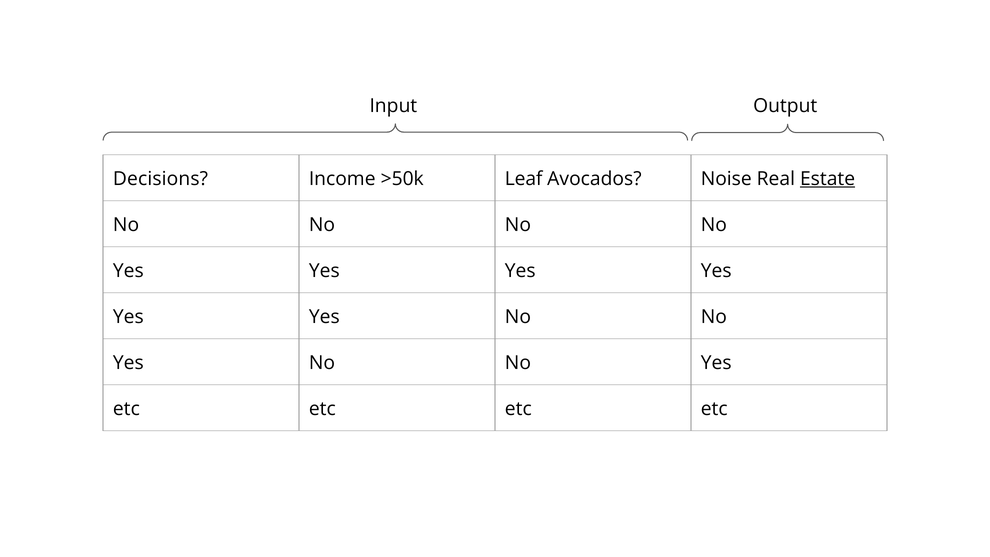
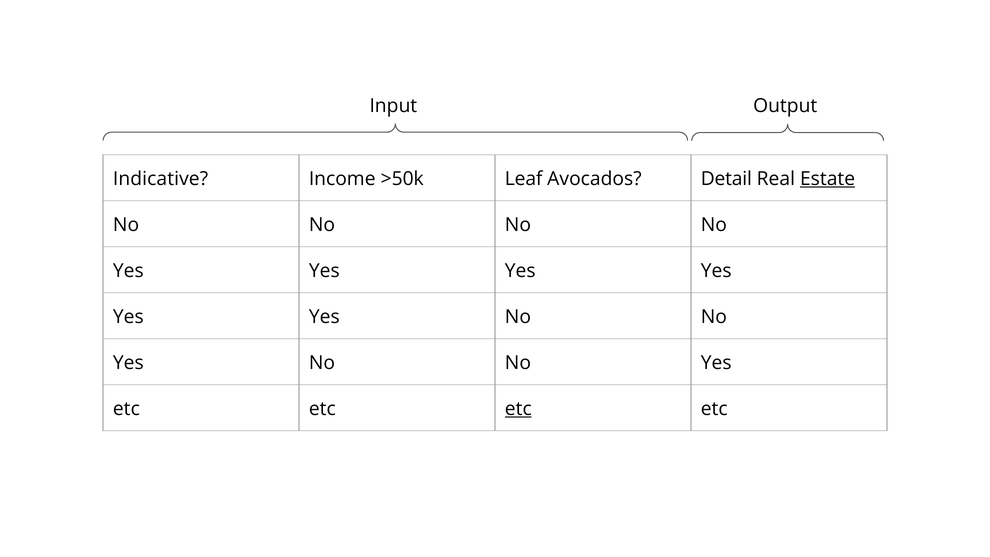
Decisions: Decisions -> Indicative
Noise: Noise -> Detail
etc at (518, 409) underline: none -> present
